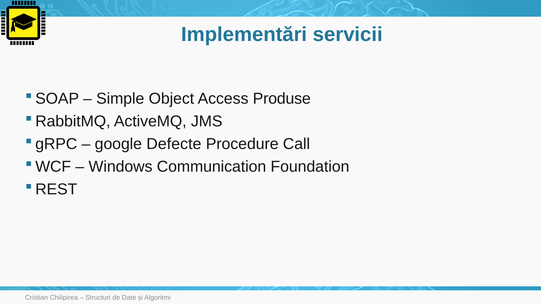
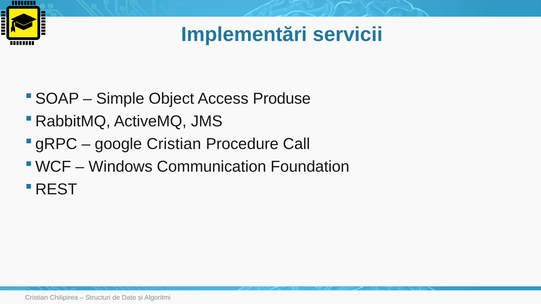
google Defecte: Defecte -> Cristian
